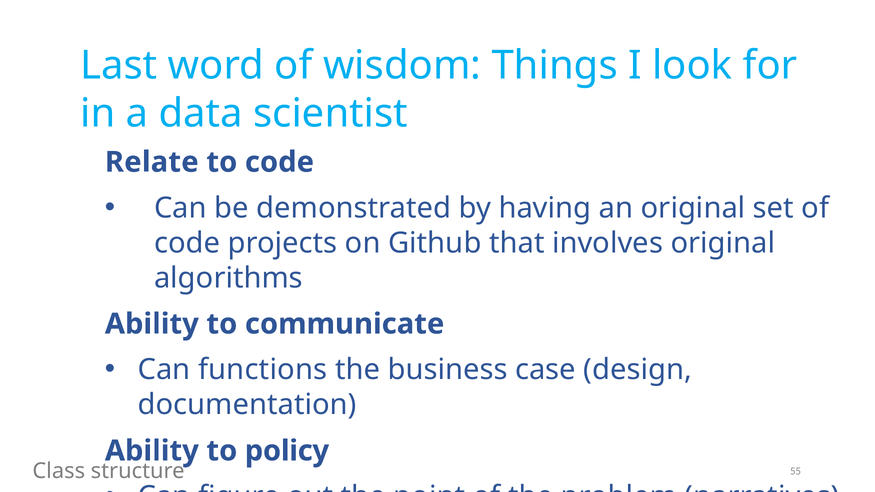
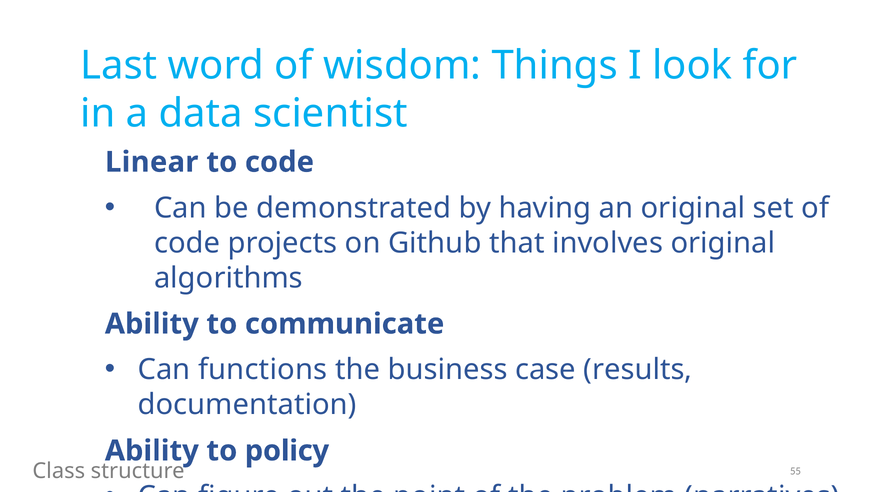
Relate: Relate -> Linear
design: design -> results
